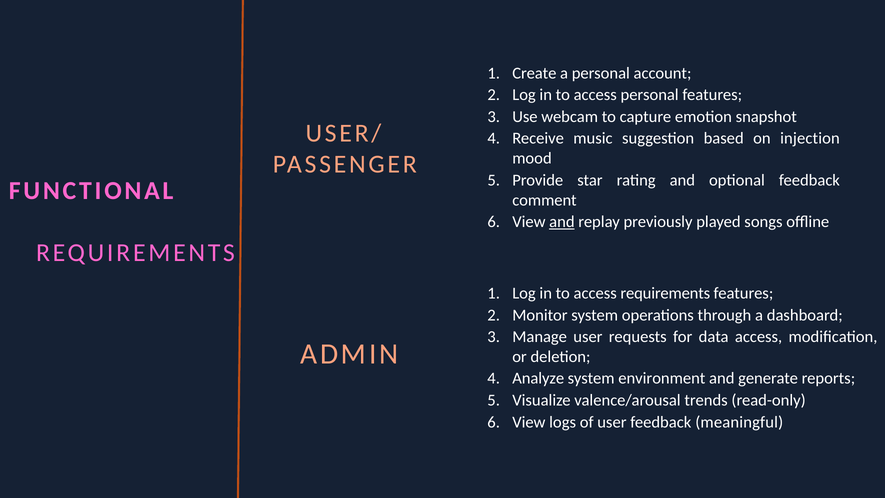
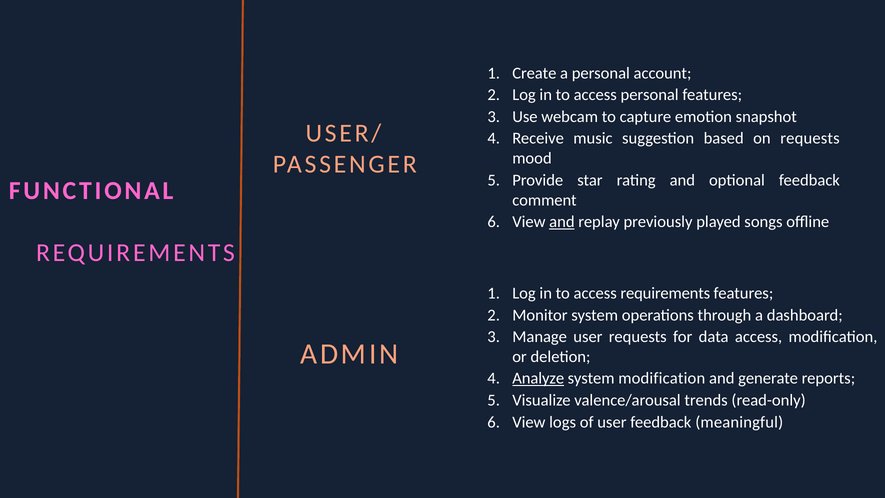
on injection: injection -> requests
Analyze underline: none -> present
system environment: environment -> modification
